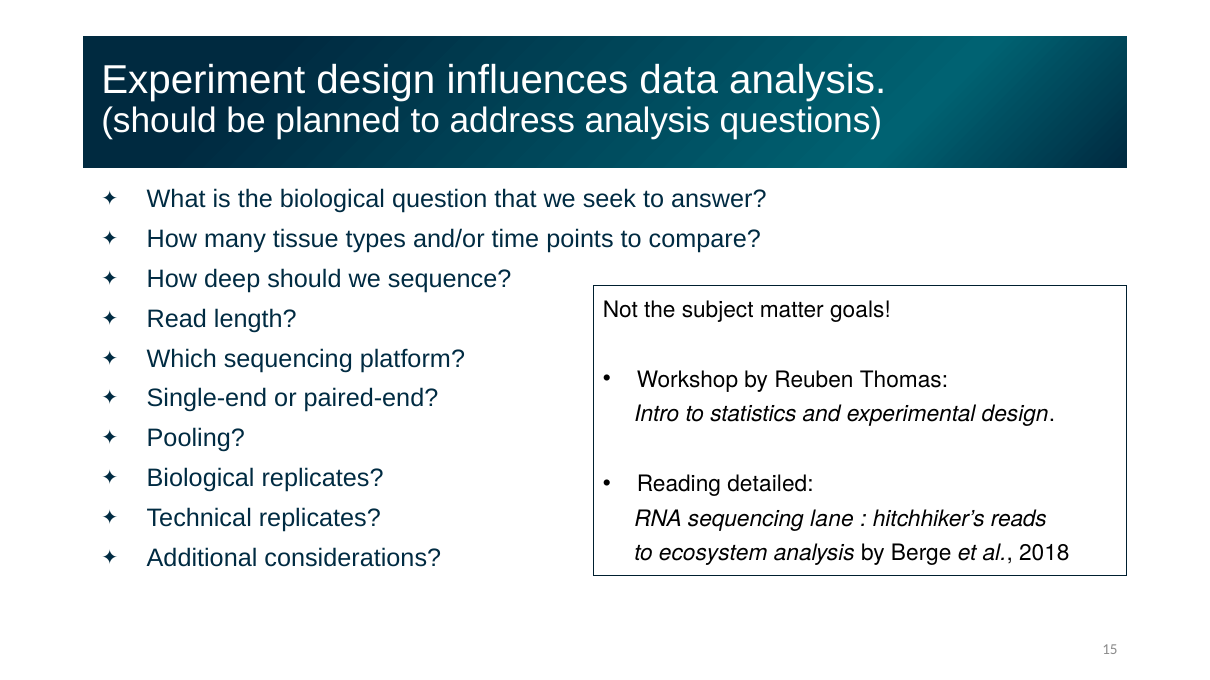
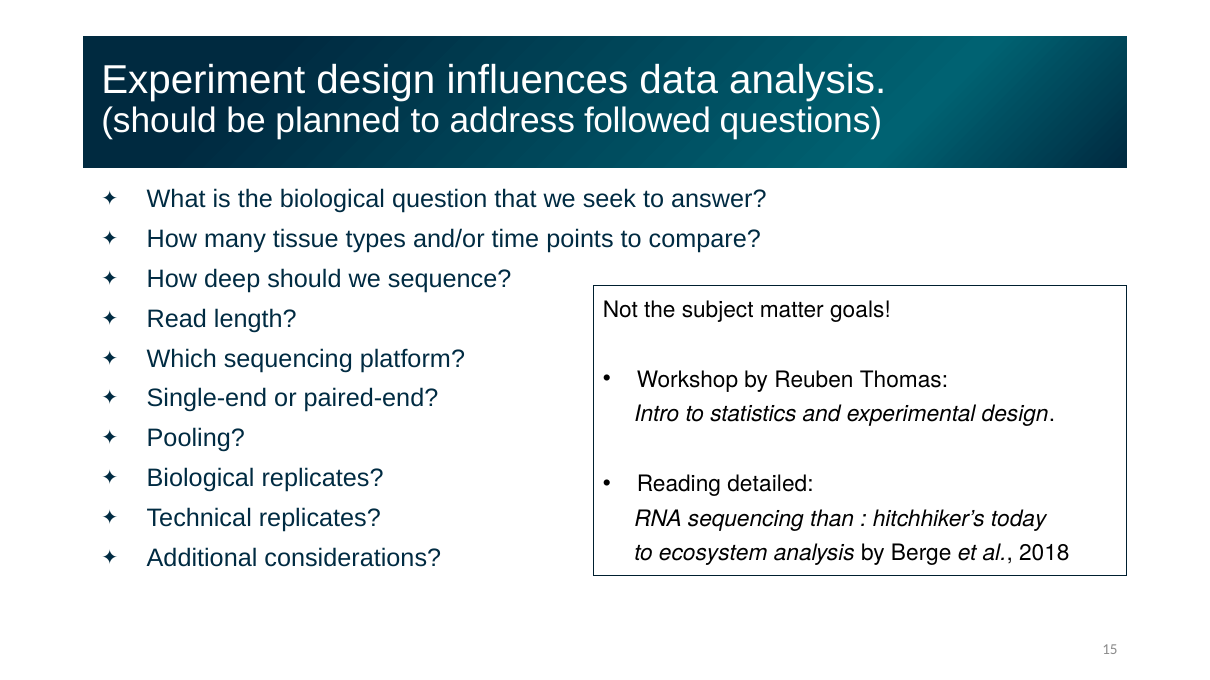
address analysis: analysis -> followed
lane: lane -> than
reads: reads -> today
